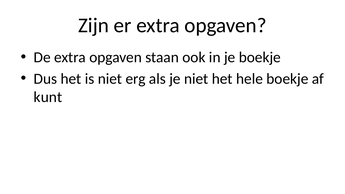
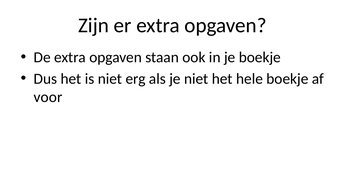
kunt: kunt -> voor
